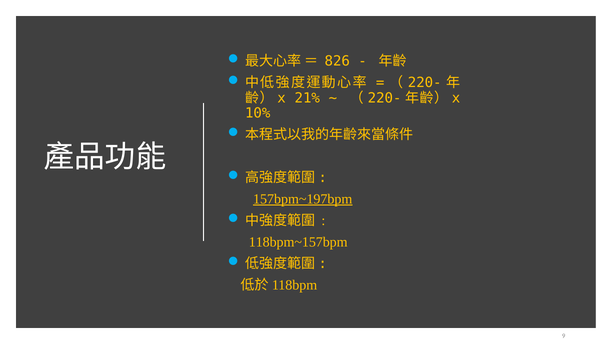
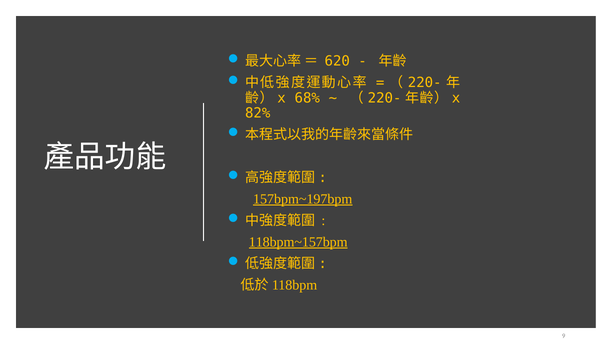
826: 826 -> 620
21%: 21% -> 68%
10%: 10% -> 82%
118bpm~157bpm underline: none -> present
